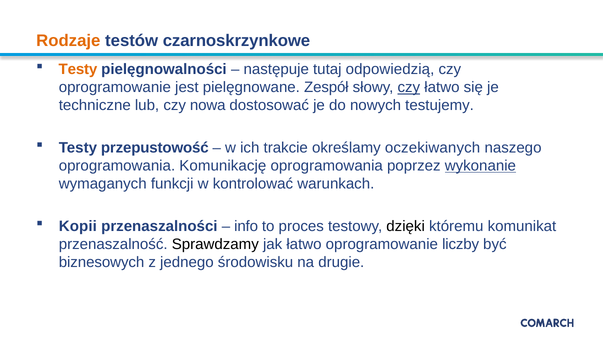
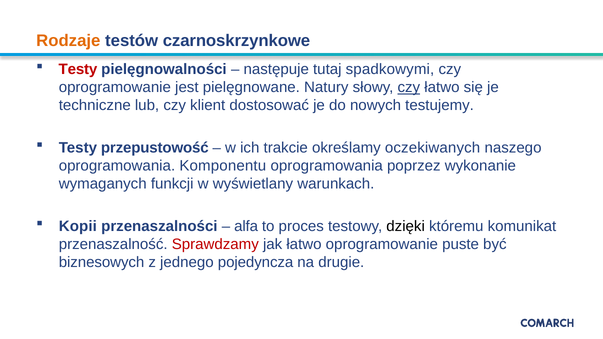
Testy at (78, 69) colour: orange -> red
odpowiedzią: odpowiedzią -> spadkowymi
Zespół: Zespół -> Natury
nowa: nowa -> klient
Komunikację: Komunikację -> Komponentu
wykonanie underline: present -> none
kontrolować: kontrolować -> wyświetlany
info: info -> alfa
Sprawdzamy colour: black -> red
liczby: liczby -> puste
środowisku: środowisku -> pojedyncza
